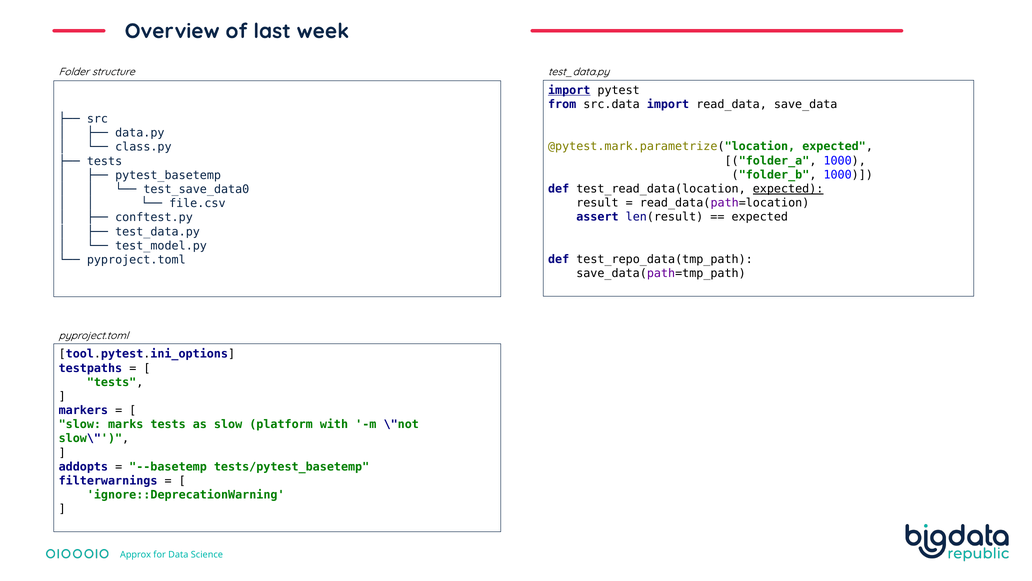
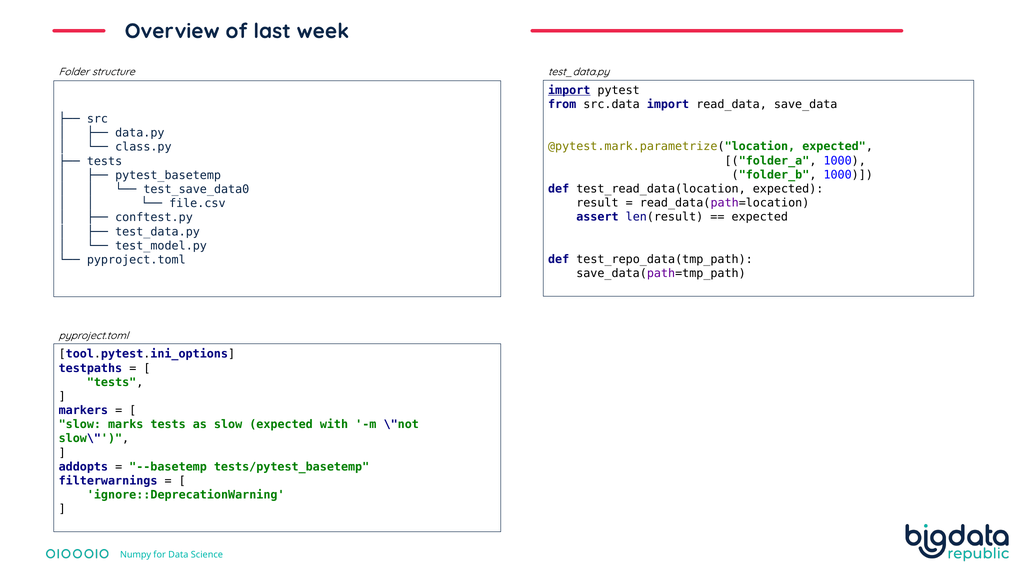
expected at (788, 189) underline: present -> none
slow platform: platform -> expected
Approx: Approx -> Numpy
